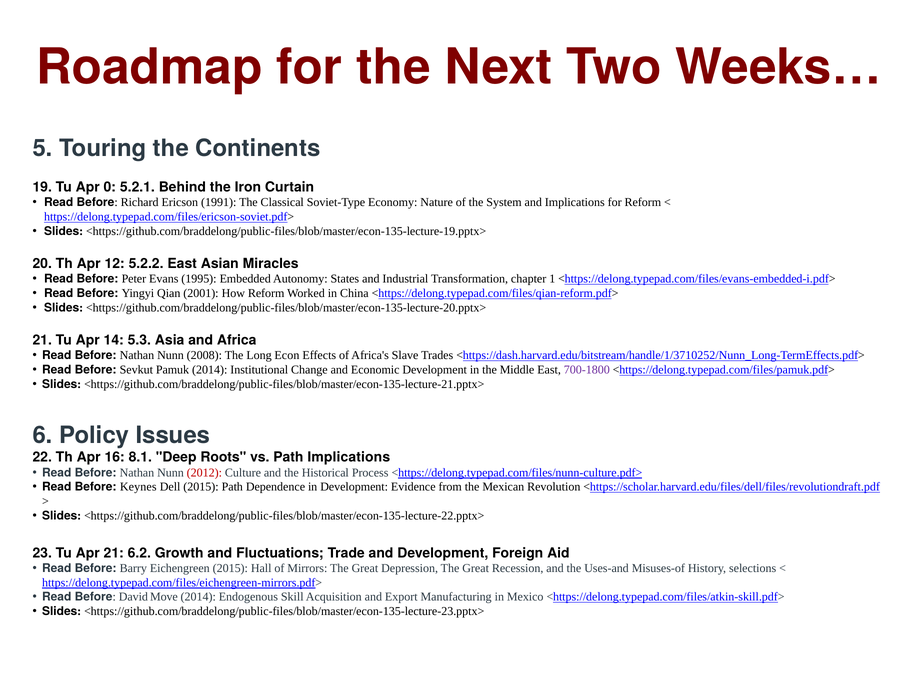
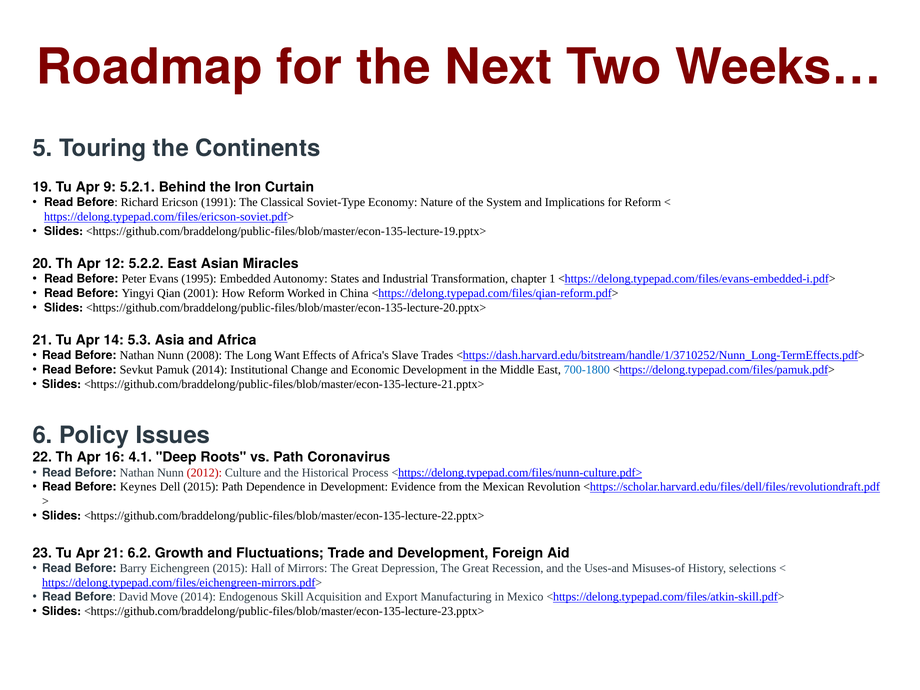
0: 0 -> 9
Econ: Econ -> Want
700-1800 colour: purple -> blue
8.1: 8.1 -> 4.1
Path Implications: Implications -> Coronavirus
